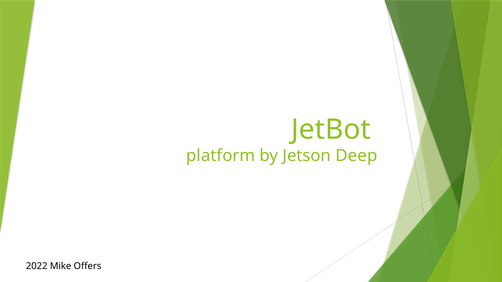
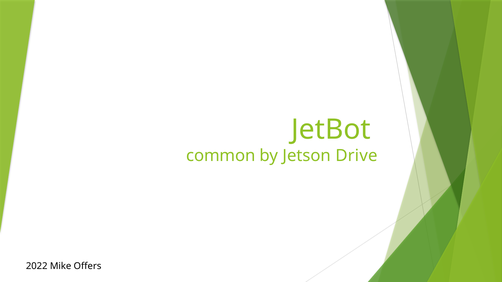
platform: platform -> common
Deep: Deep -> Drive
